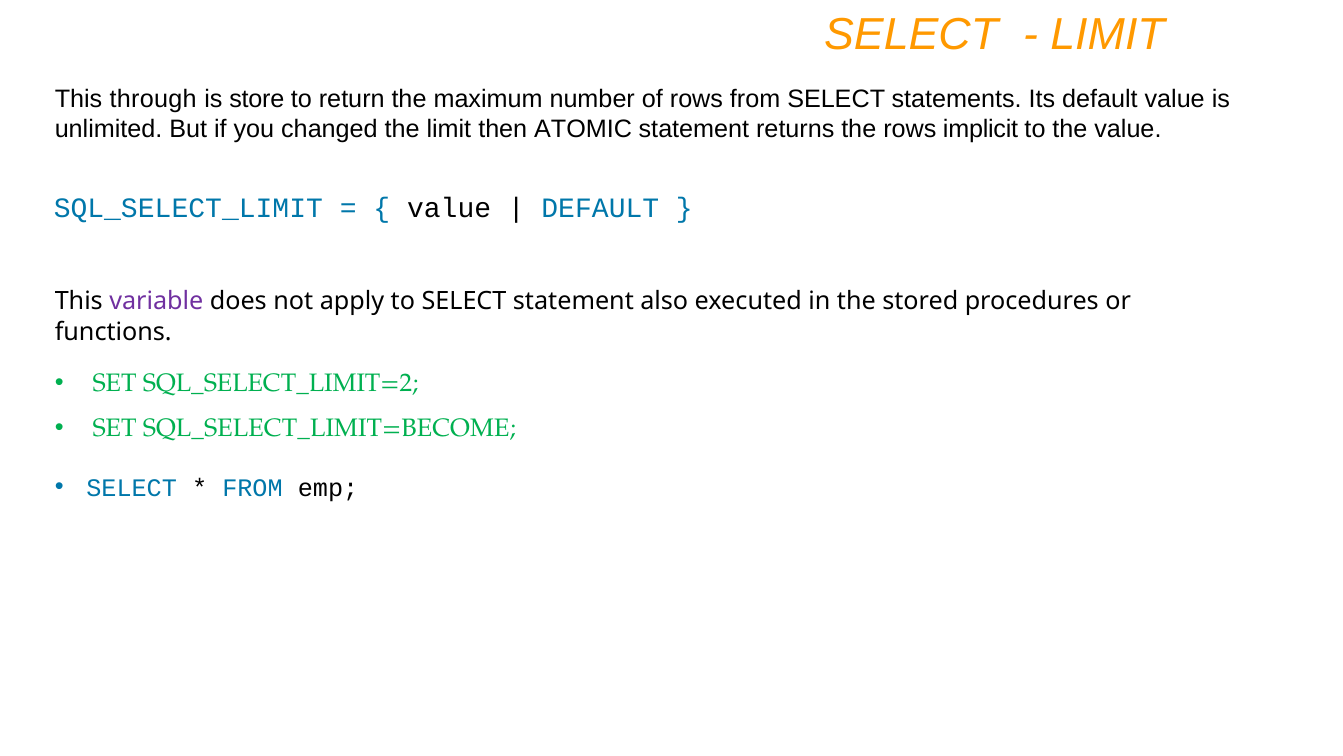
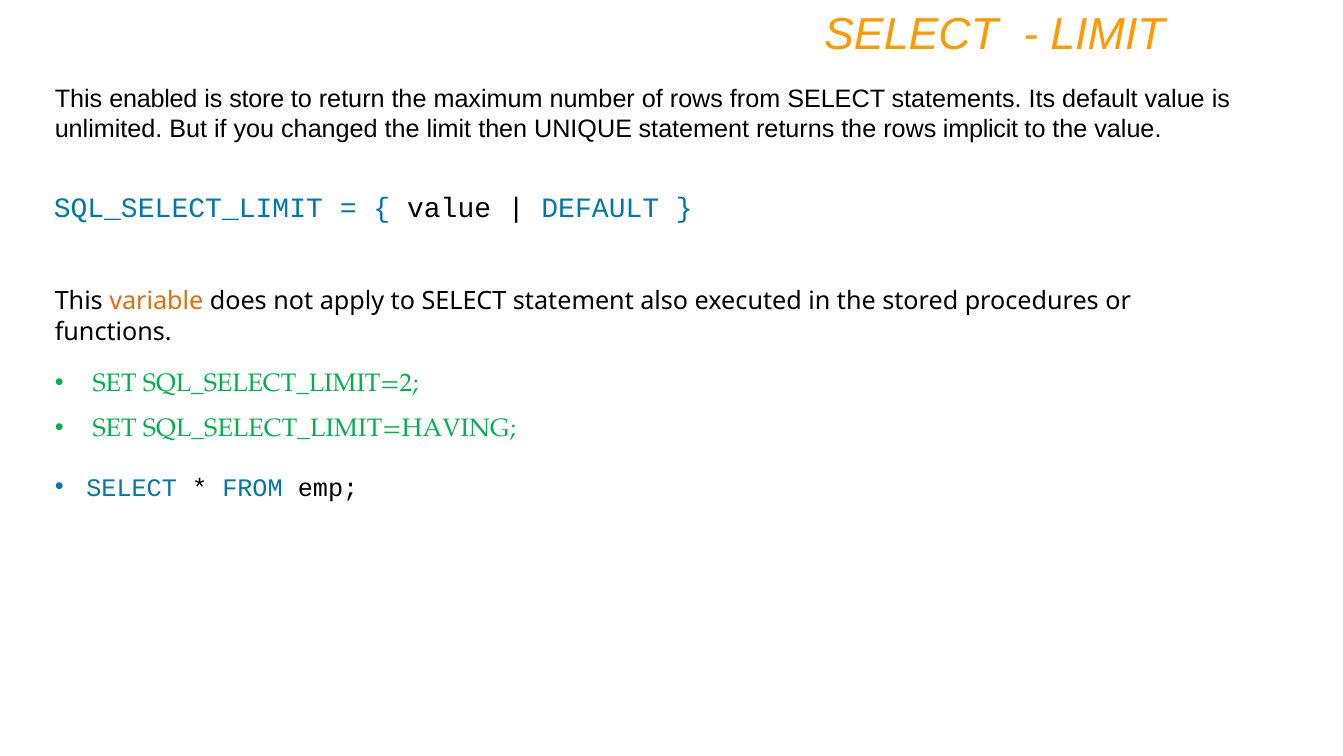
through: through -> enabled
ATOMIC: ATOMIC -> UNIQUE
variable colour: purple -> orange
SQL_SELECT_LIMIT=BECOME: SQL_SELECT_LIMIT=BECOME -> SQL_SELECT_LIMIT=HAVING
